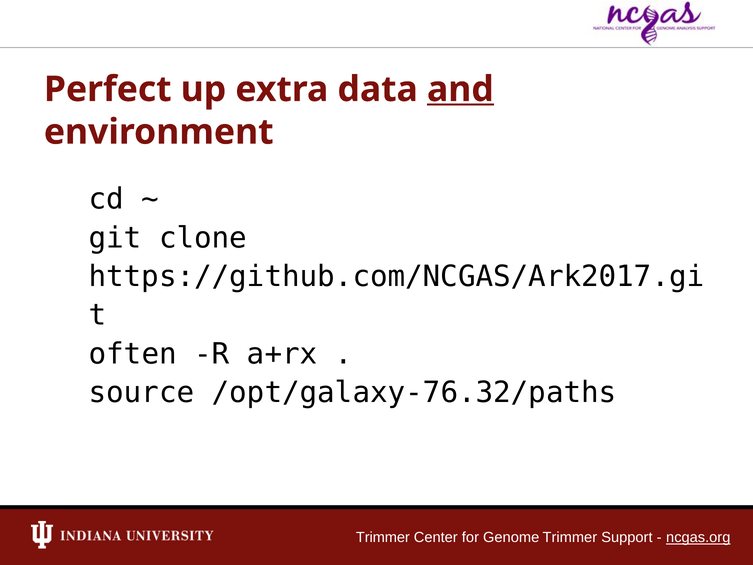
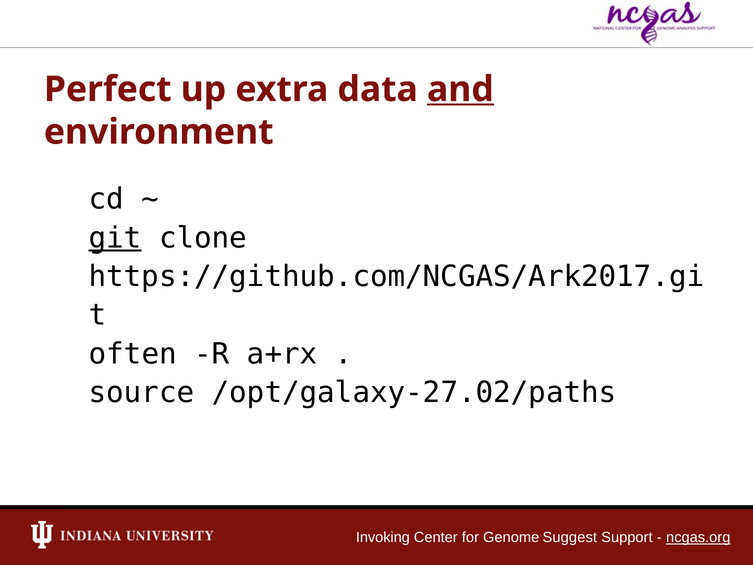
git underline: none -> present
/opt/galaxy-76.32/paths: /opt/galaxy-76.32/paths -> /opt/galaxy-27.02/paths
Trimmer at (383, 537): Trimmer -> Invoking
Genome Trimmer: Trimmer -> Suggest
